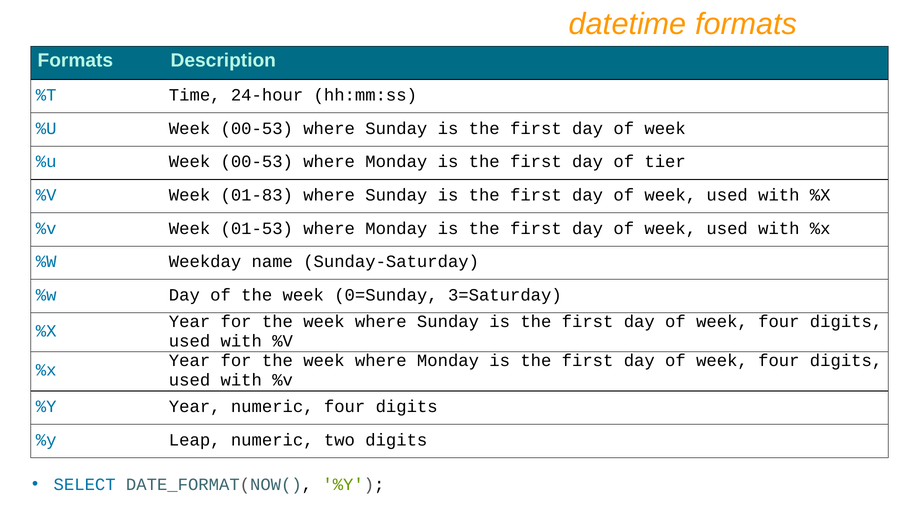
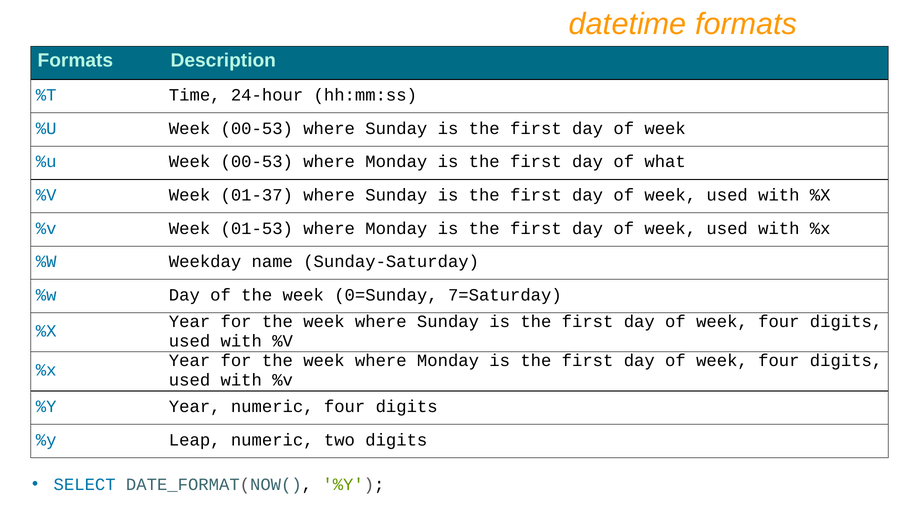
tier: tier -> what
01-83: 01-83 -> 01-37
3=Saturday: 3=Saturday -> 7=Saturday
